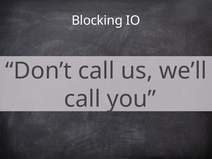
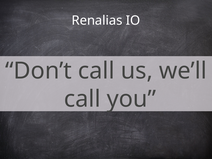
Blocking: Blocking -> Renalias
